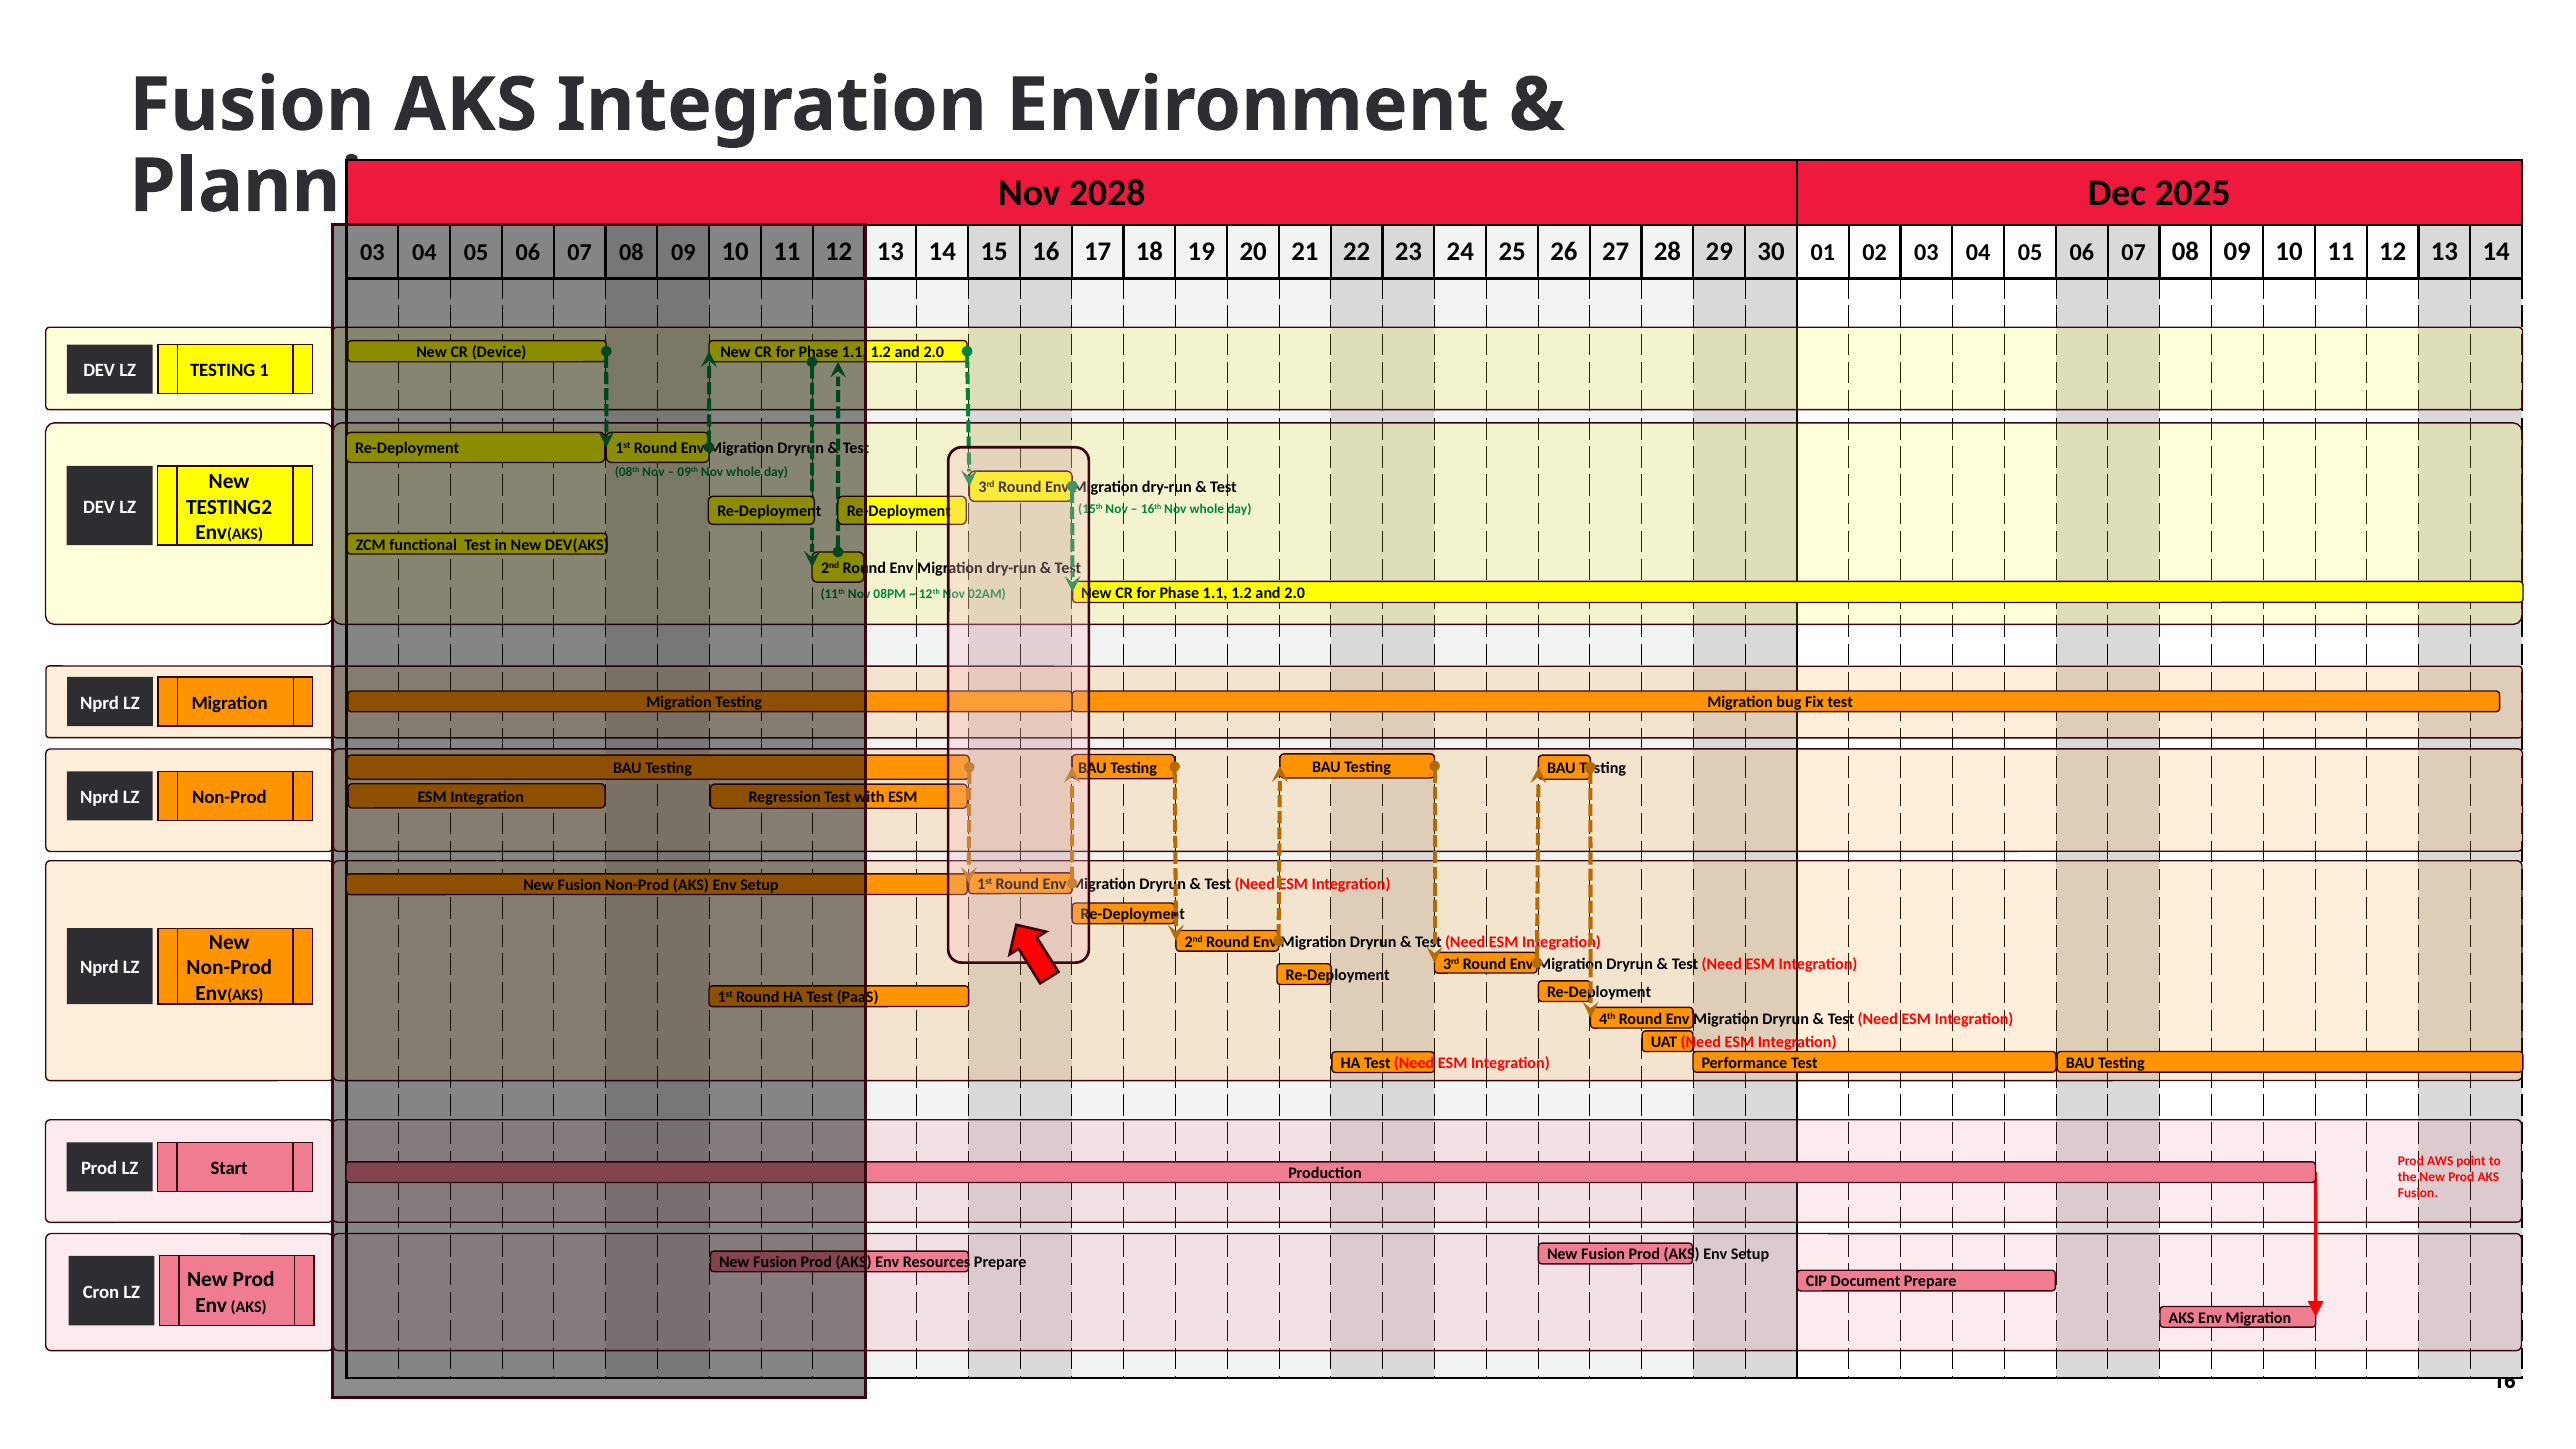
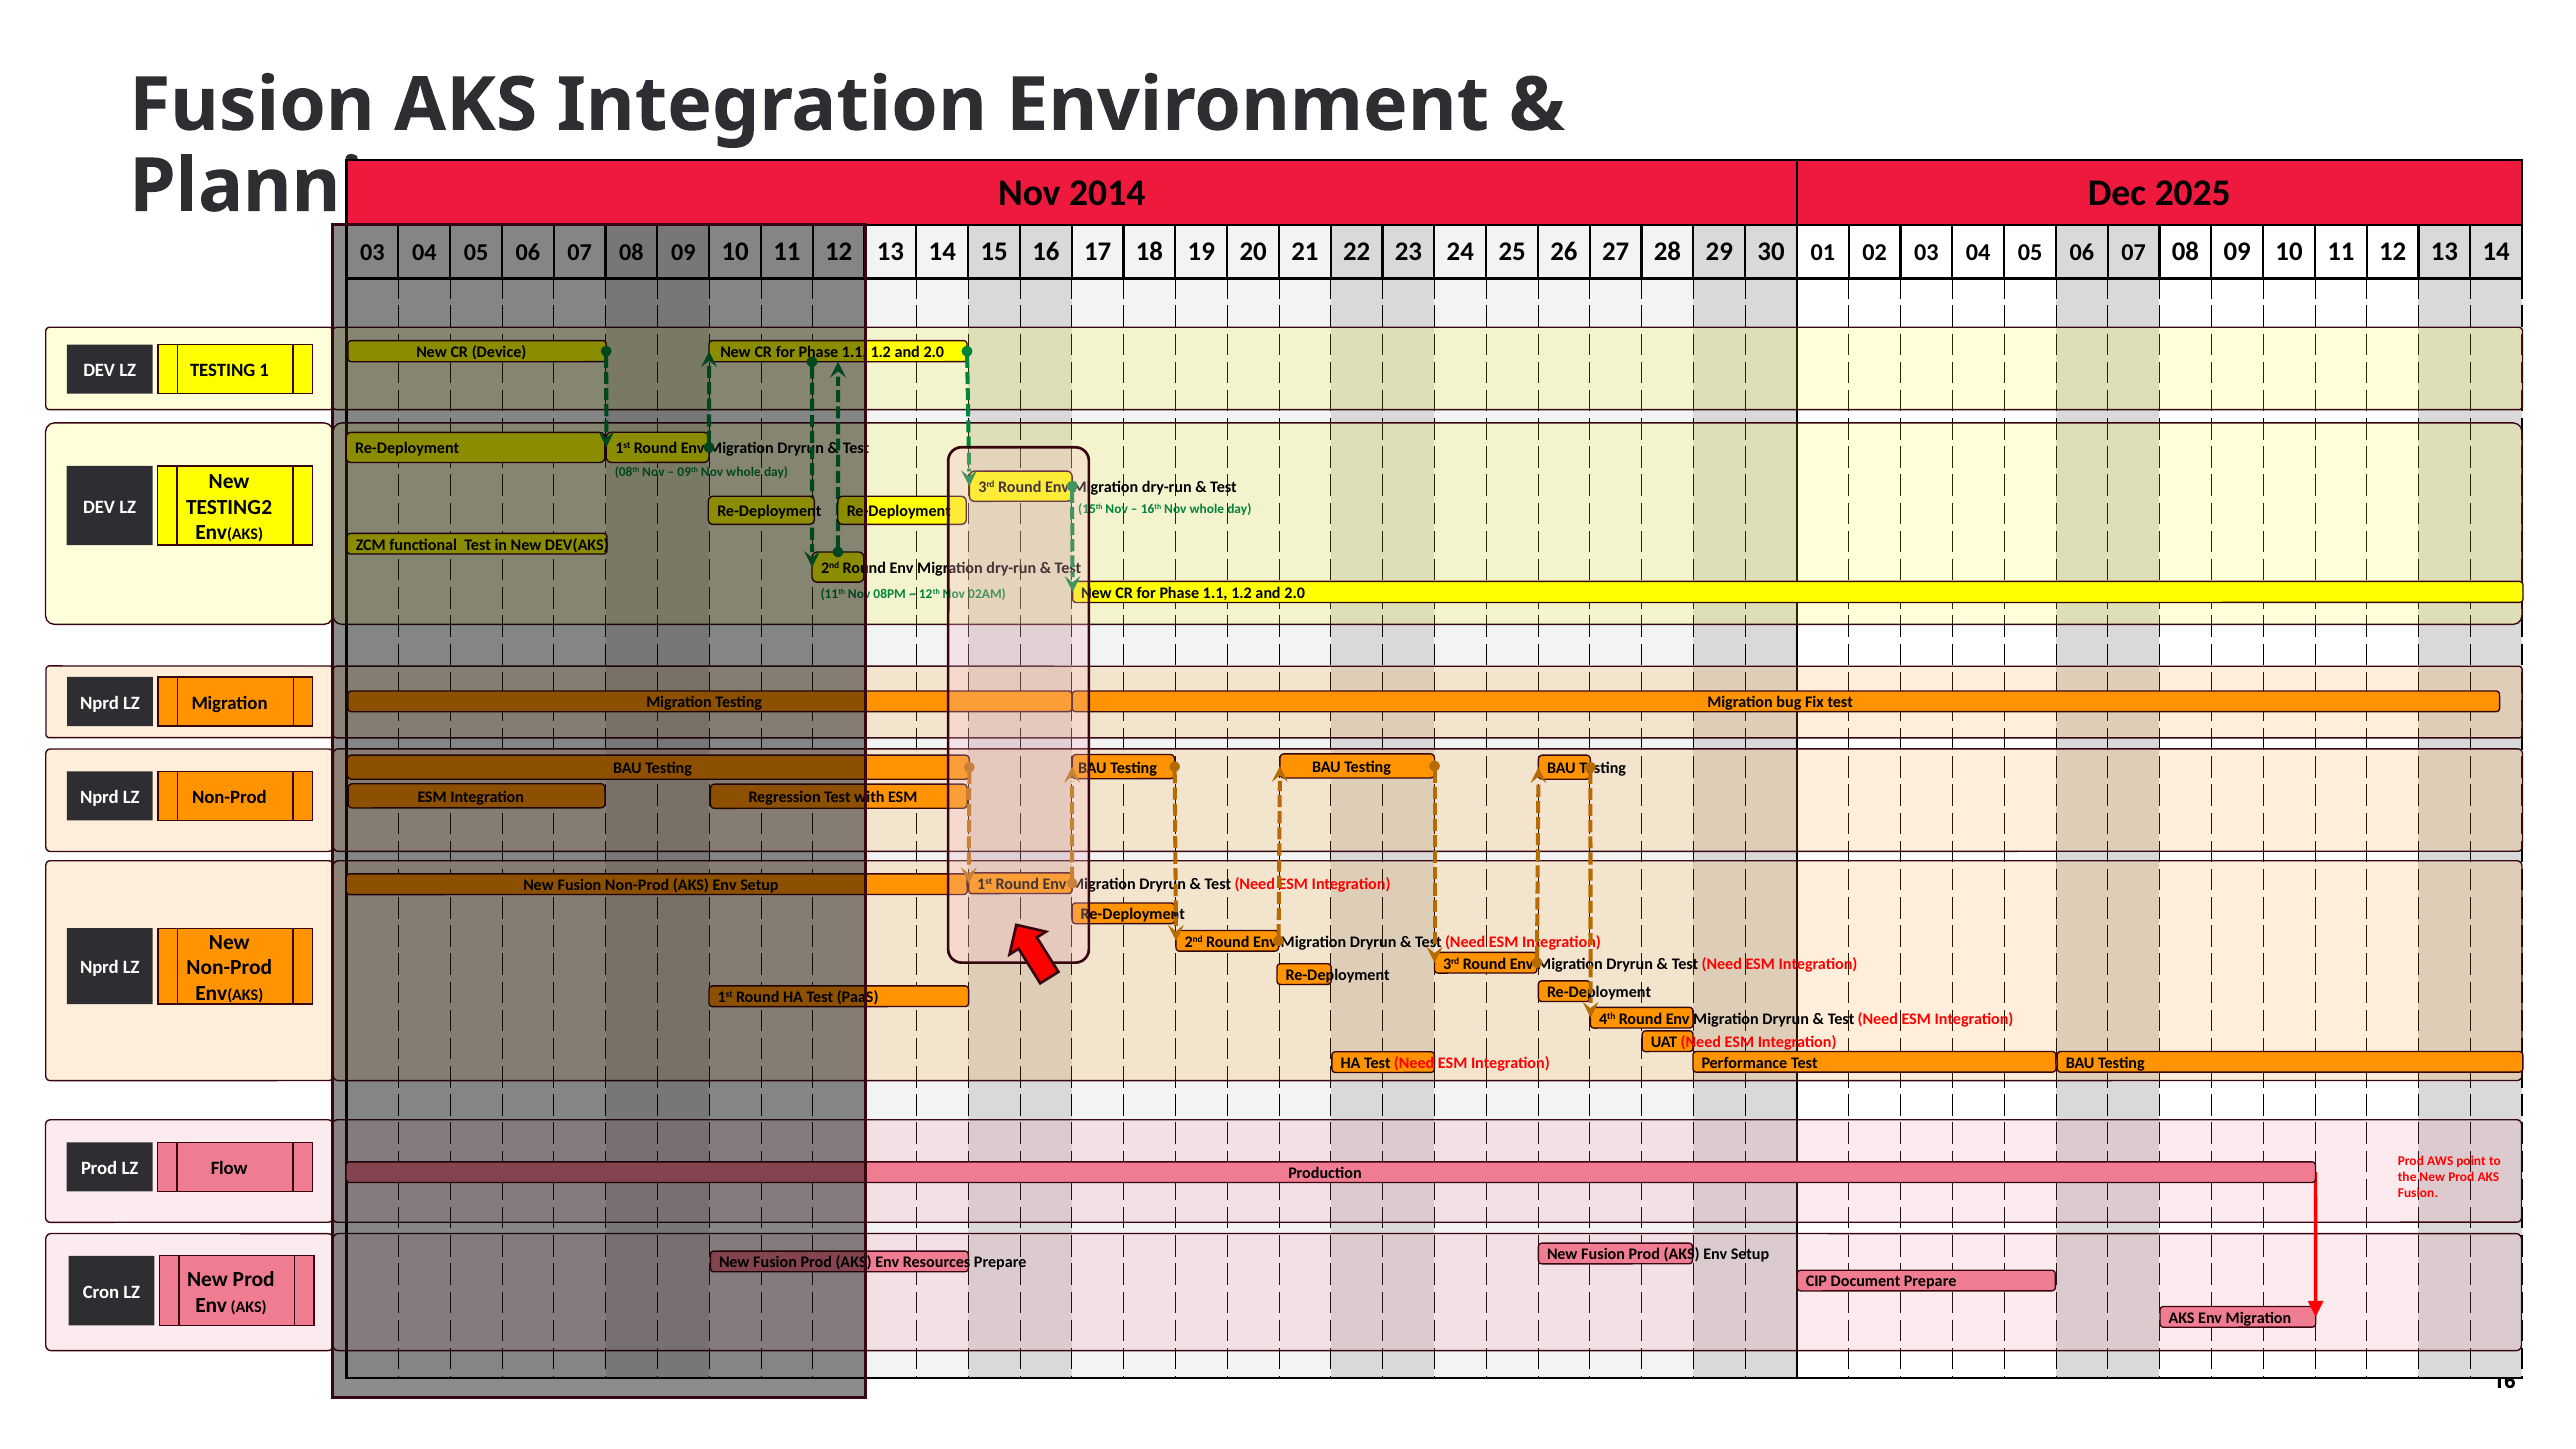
2028: 2028 -> 2014
Start: Start -> Flow
